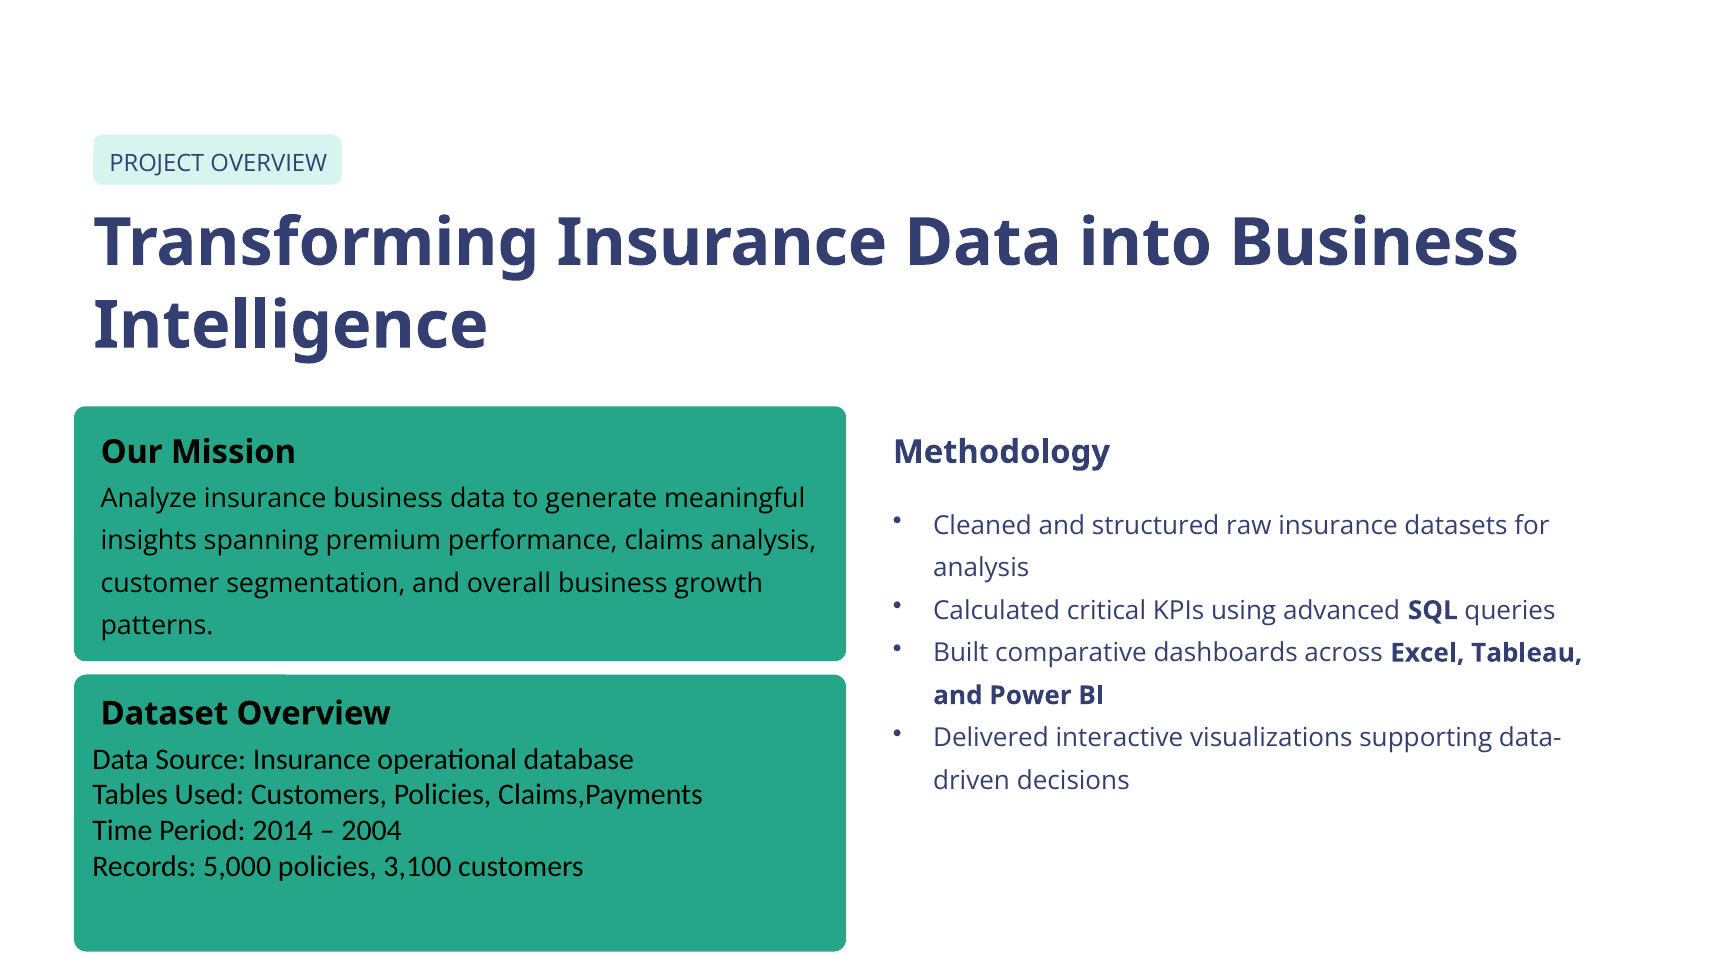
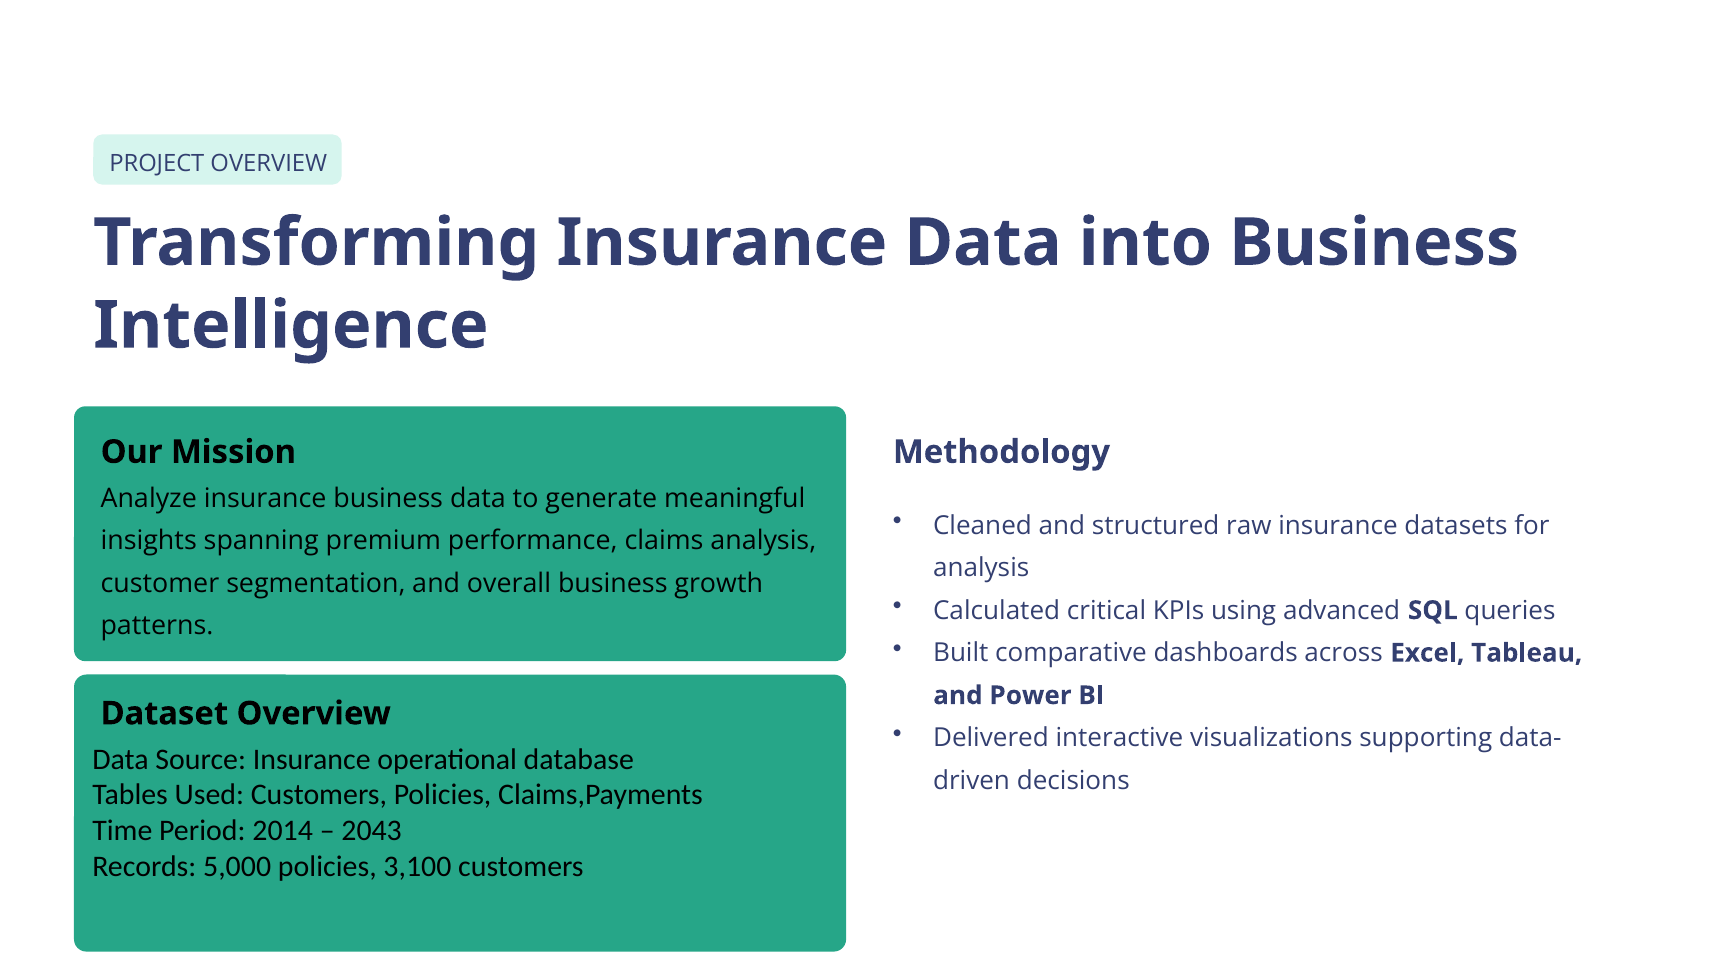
2004: 2004 -> 2043
